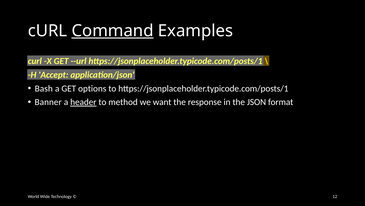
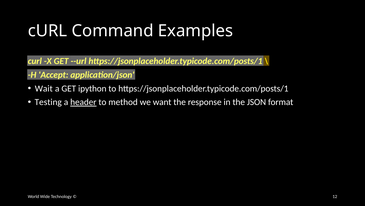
Command underline: present -> none
Bash: Bash -> Wait
options: options -> ipython
Banner: Banner -> Testing
